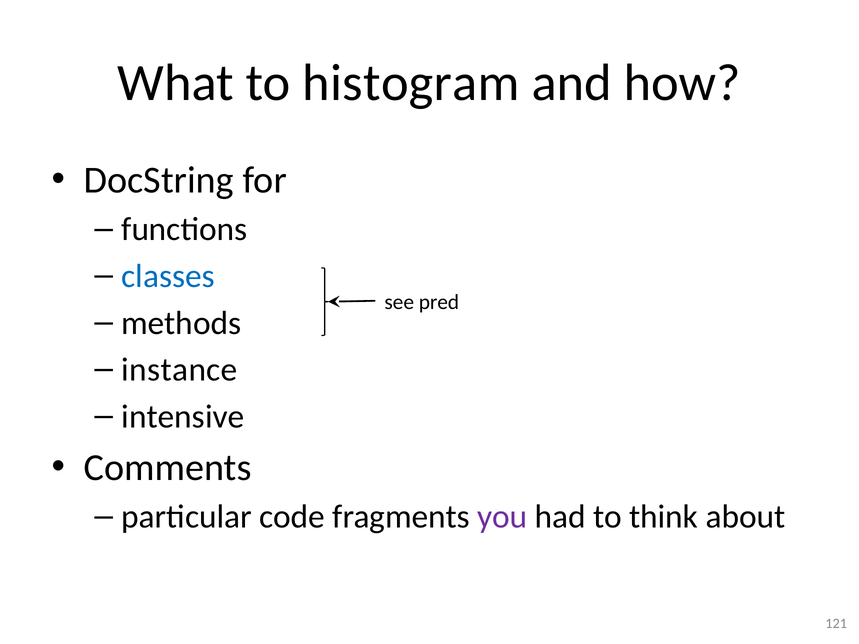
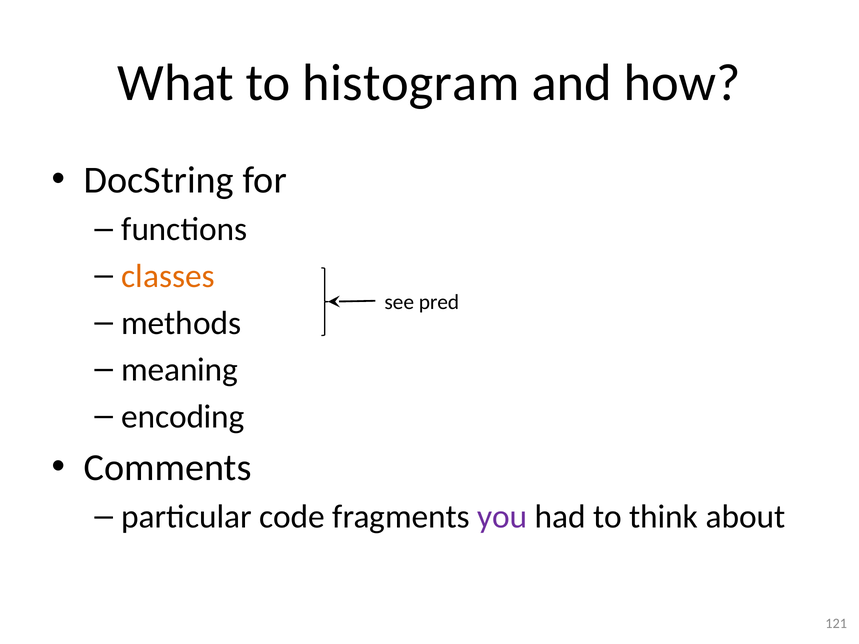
classes colour: blue -> orange
instance: instance -> meaning
intensive: intensive -> encoding
